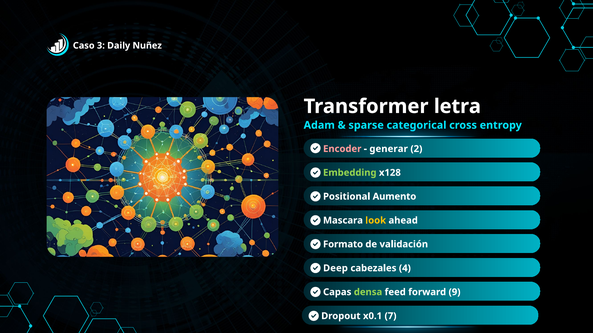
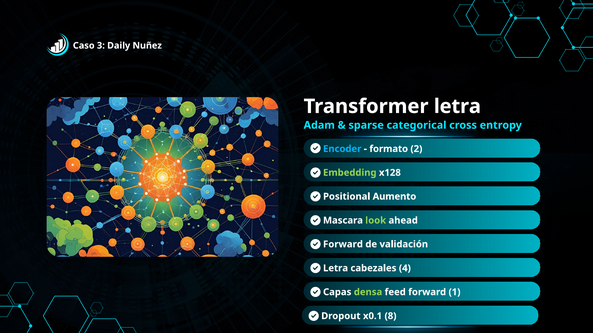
Encoder colour: pink -> light blue
generar: generar -> formato
look colour: yellow -> light green
Formato at (343, 245): Formato -> Forward
Deep at (335, 269): Deep -> Letra
9: 9 -> 1
7: 7 -> 8
